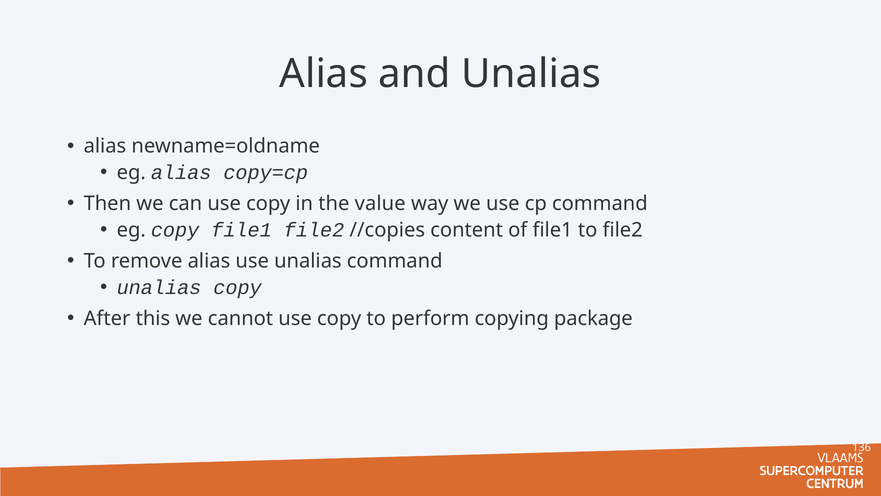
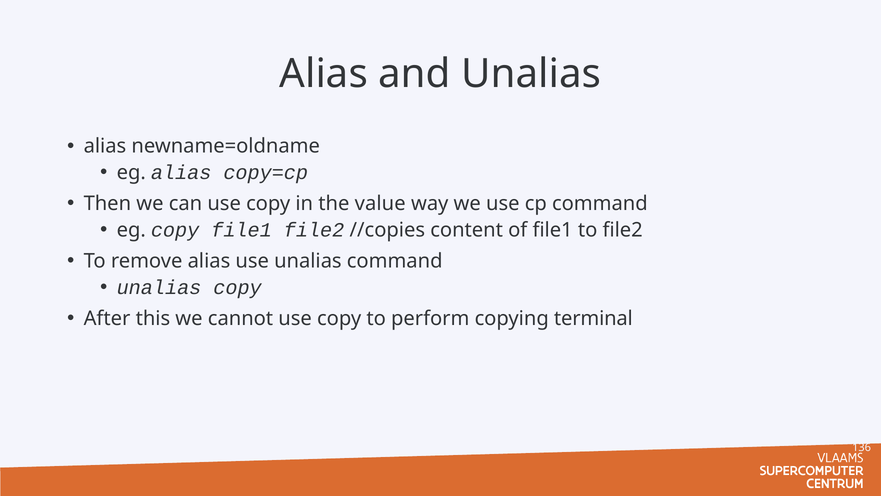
package: package -> terminal
